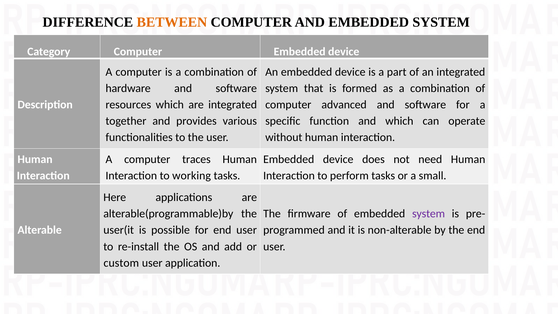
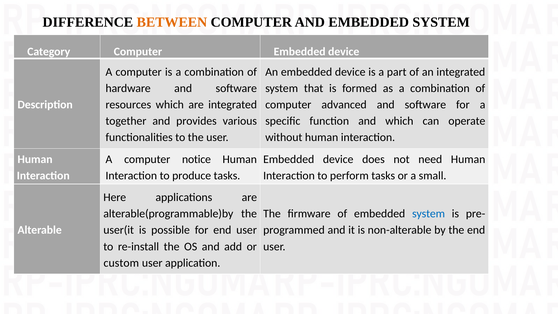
traces: traces -> notice
working: working -> produce
system at (429, 214) colour: purple -> blue
